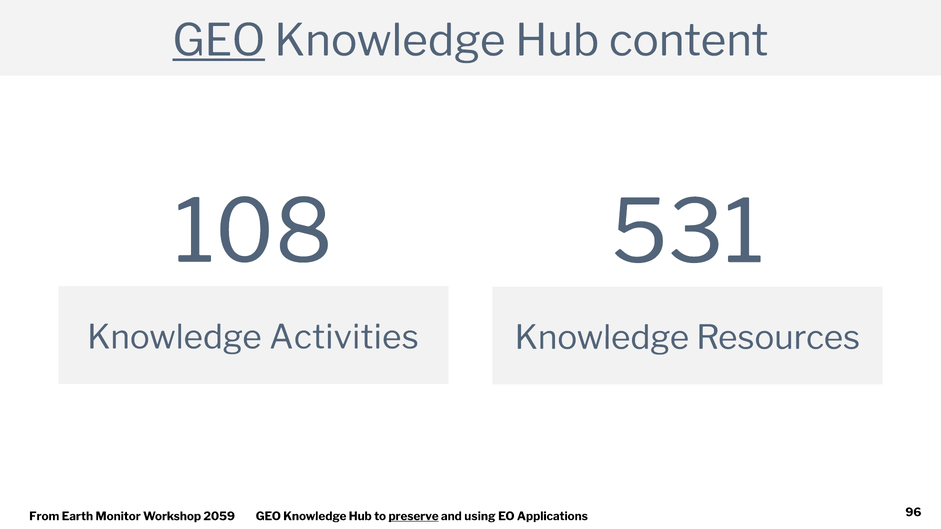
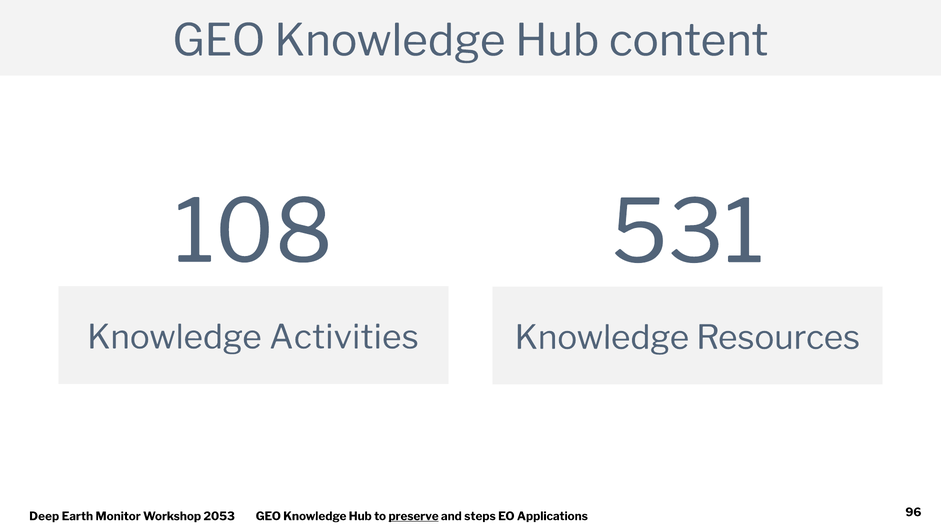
GEO at (219, 41) underline: present -> none
From: From -> Deep
2059: 2059 -> 2053
using: using -> steps
